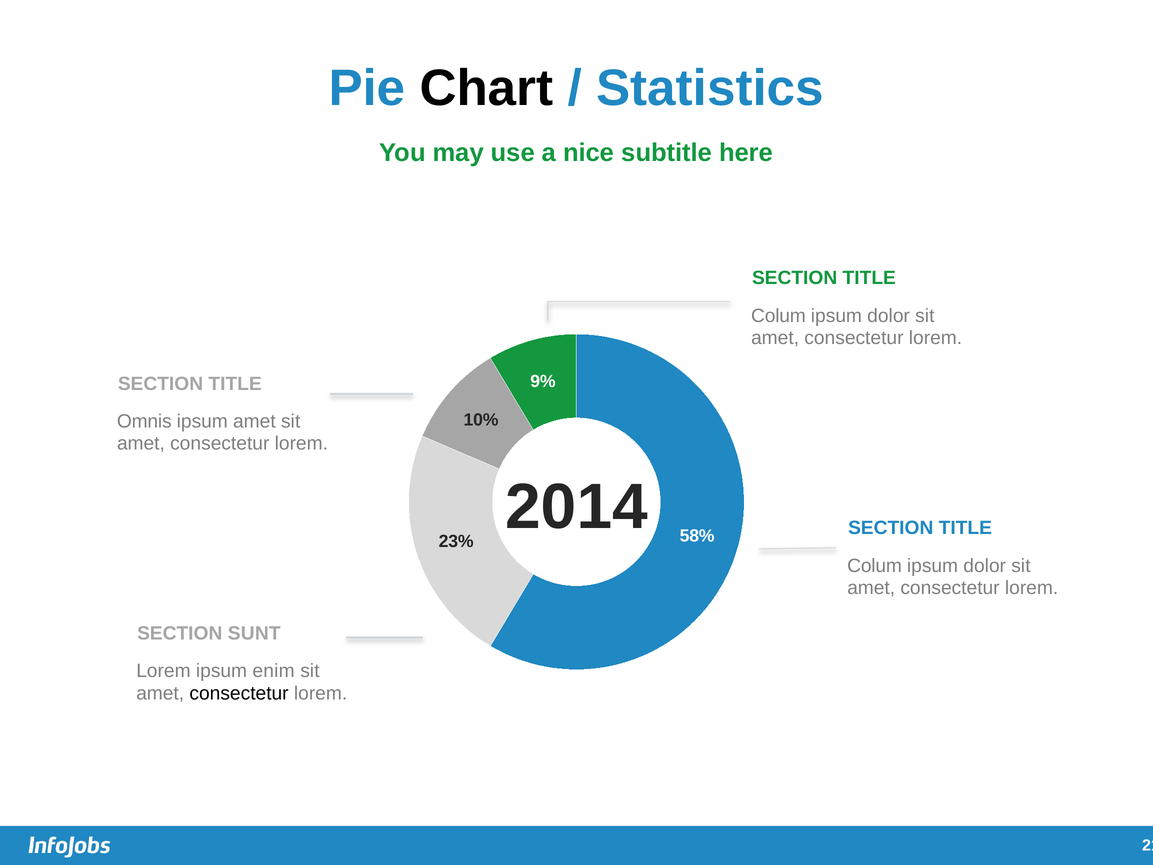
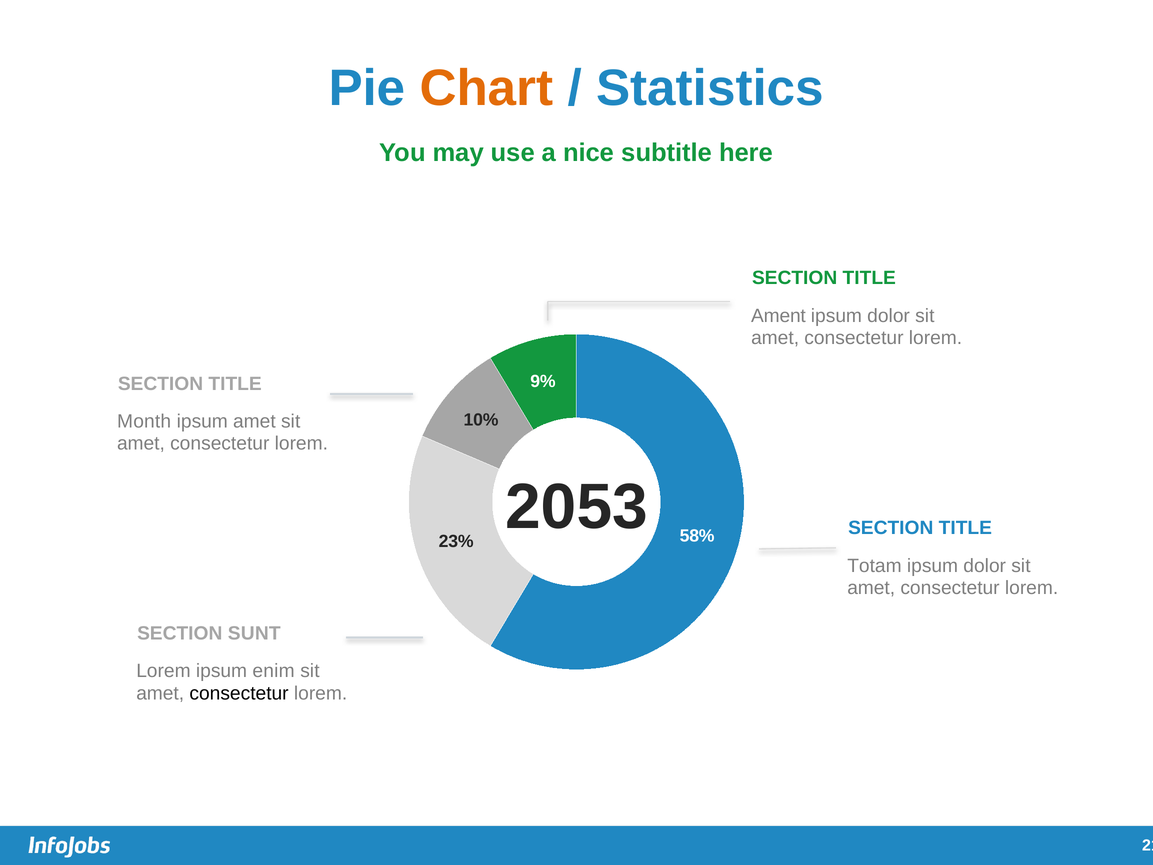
Chart colour: black -> orange
Colum at (778, 316): Colum -> Ament
Omnis: Omnis -> Month
2014: 2014 -> 2053
Colum at (875, 566): Colum -> Totam
